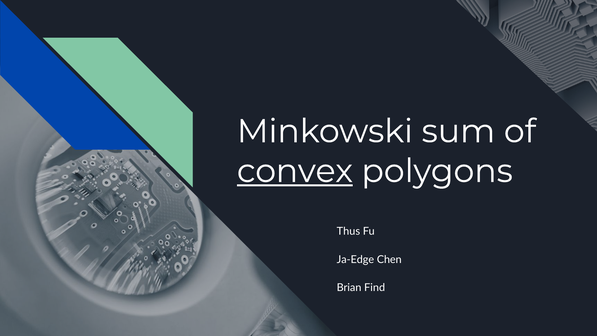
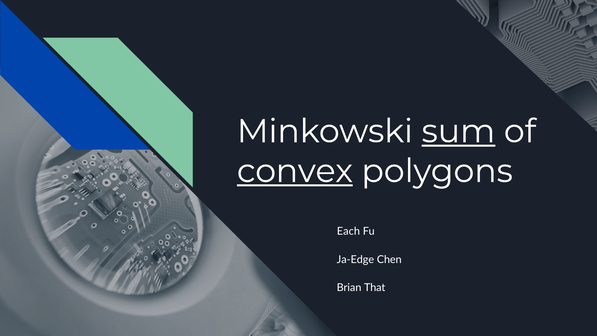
sum underline: none -> present
Thus: Thus -> Each
Find: Find -> That
